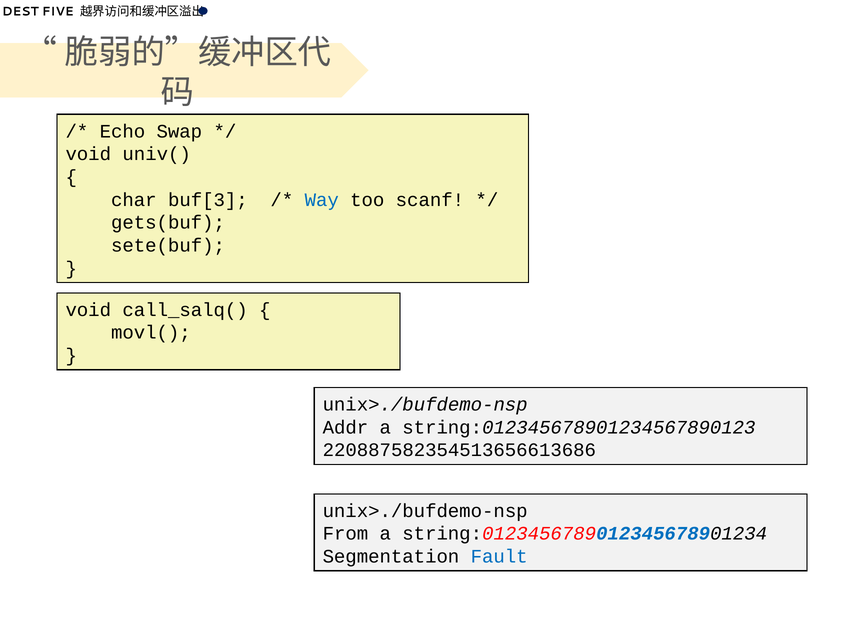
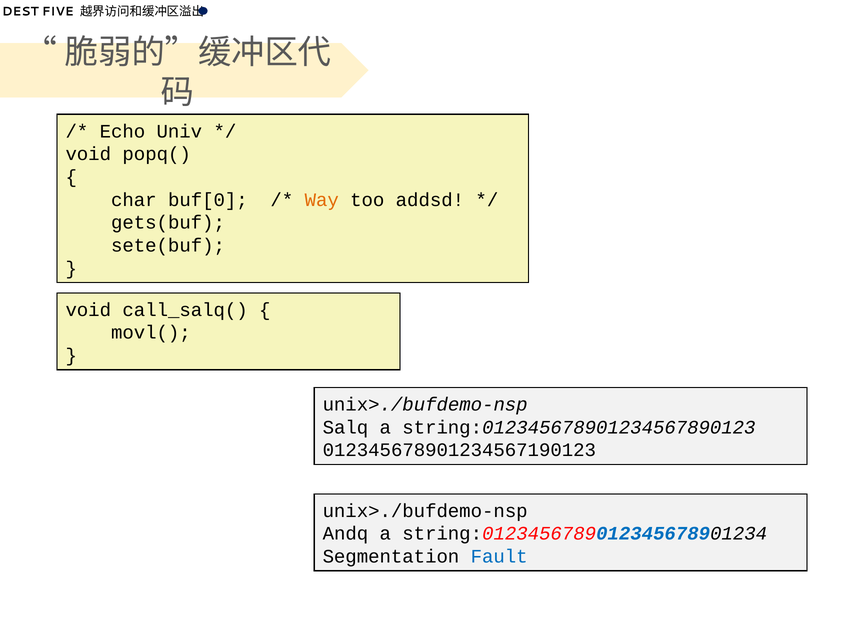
Swap: Swap -> Univ
univ(: univ( -> popq(
buf[3: buf[3 -> buf[0
Way colour: blue -> orange
scanf: scanf -> addsd
Addr: Addr -> Salq
220887582354513656613686: 220887582354513656613686 -> 012345678901234567190123
From: From -> Andq
